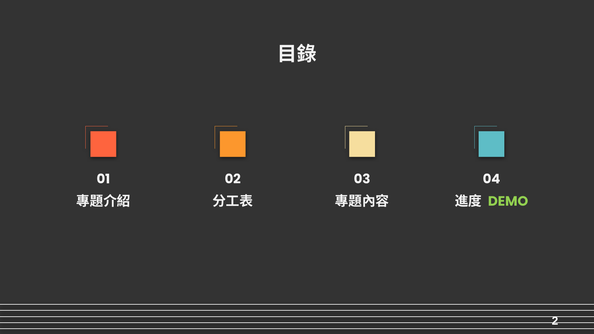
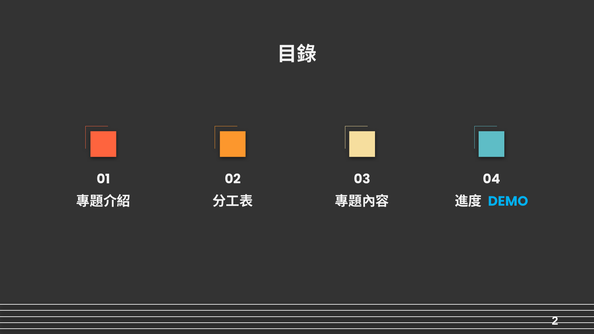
DEMO colour: light green -> light blue
